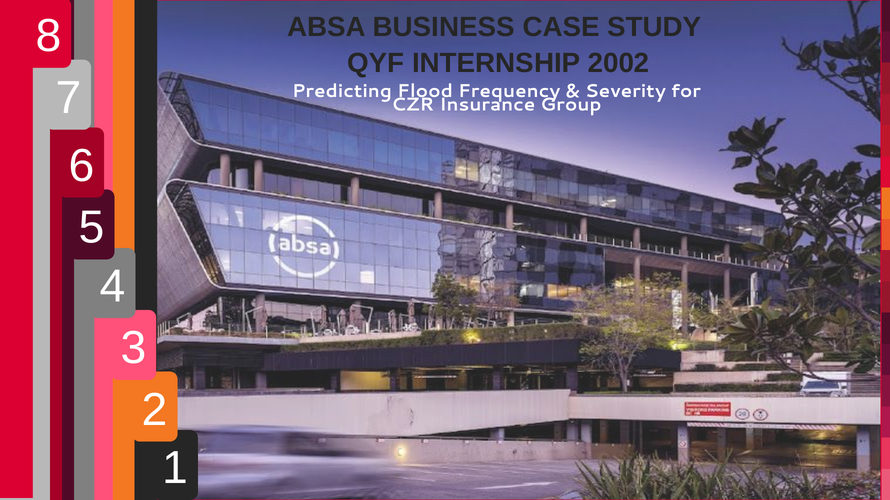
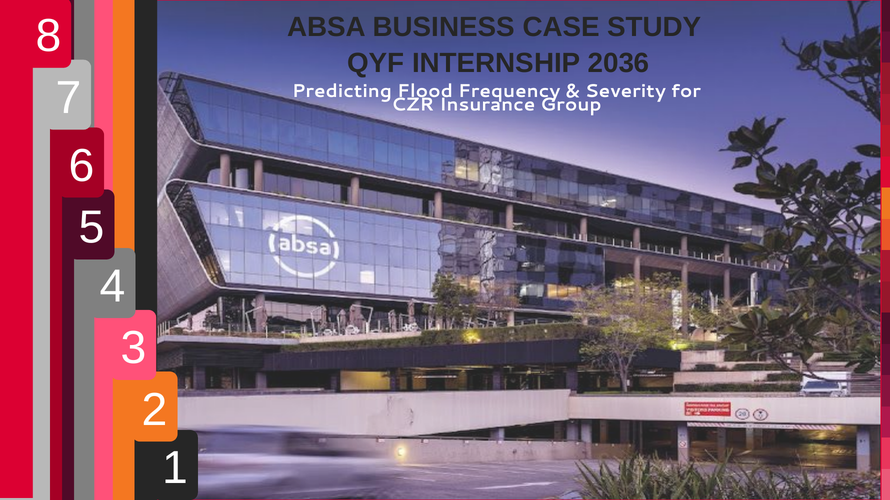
2002: 2002 -> 2036
